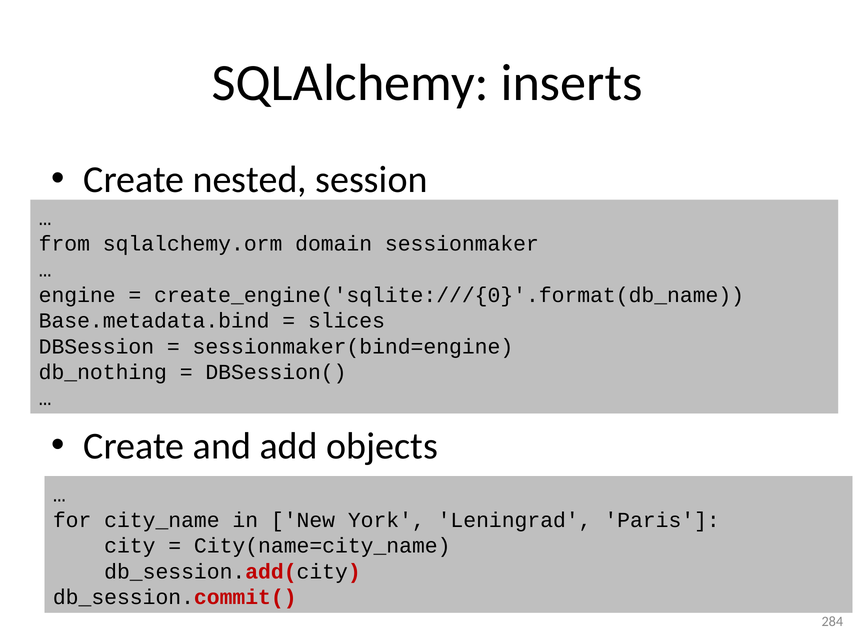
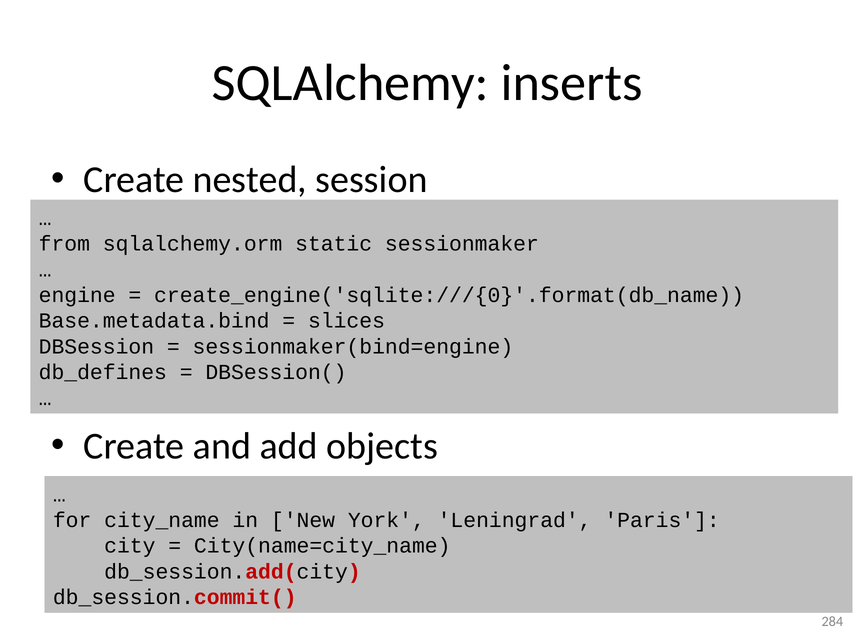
domain: domain -> static
db_nothing: db_nothing -> db_defines
